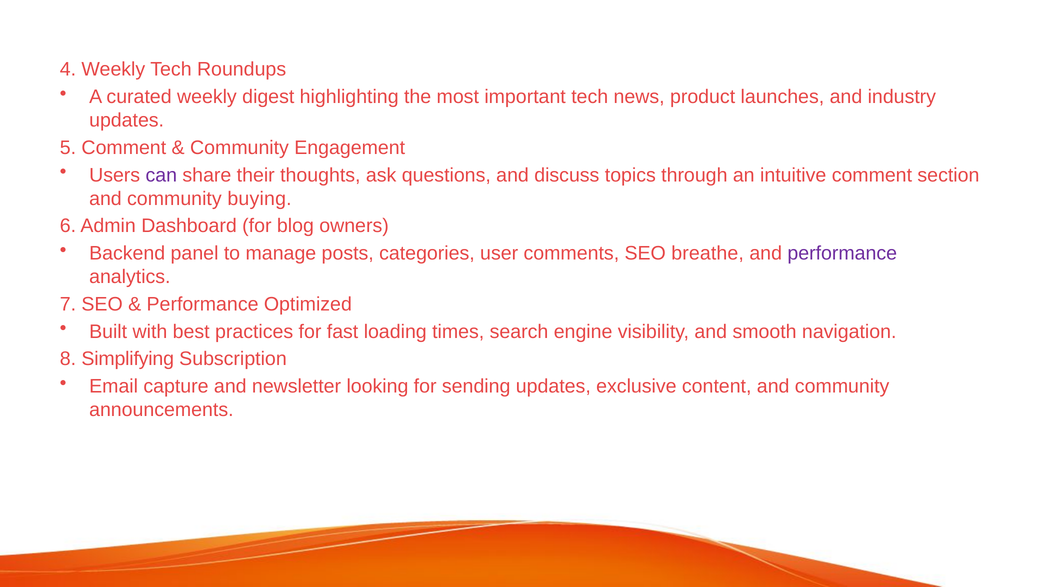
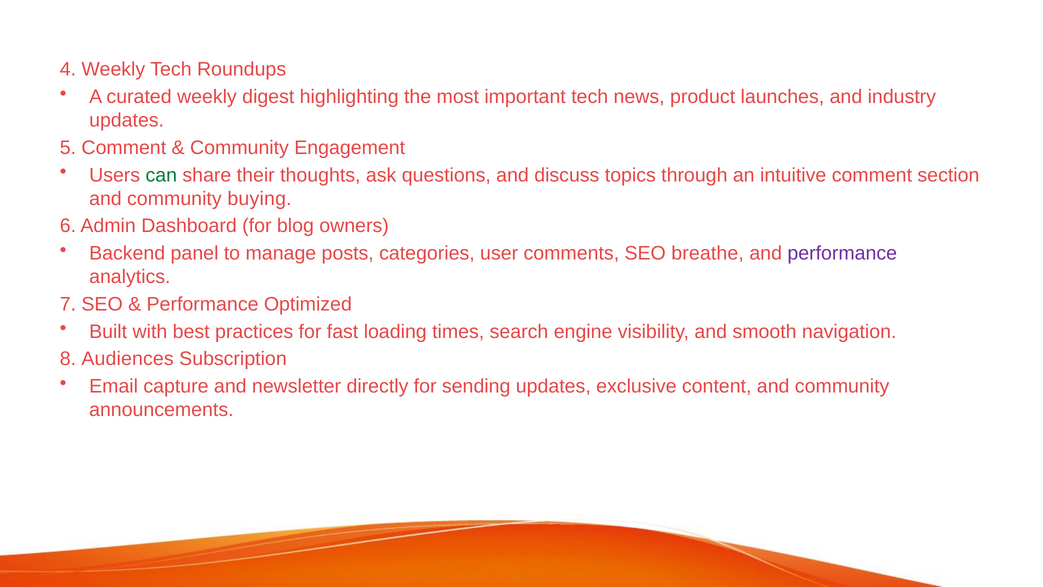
can colour: purple -> green
Simplifying: Simplifying -> Audiences
looking: looking -> directly
